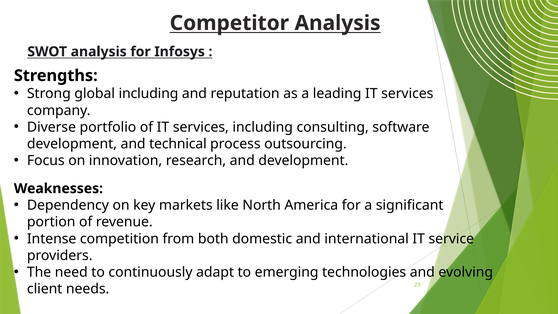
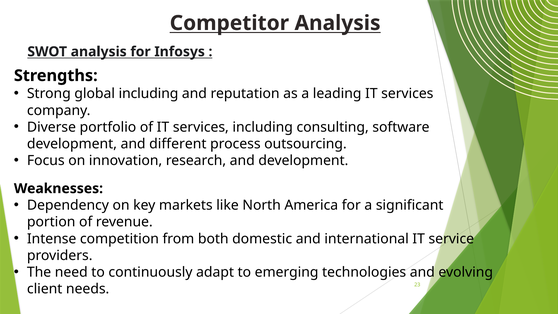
technical: technical -> different
